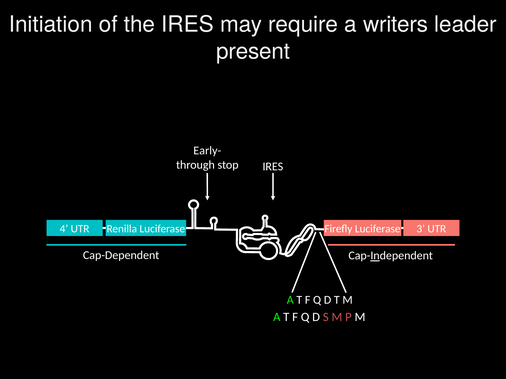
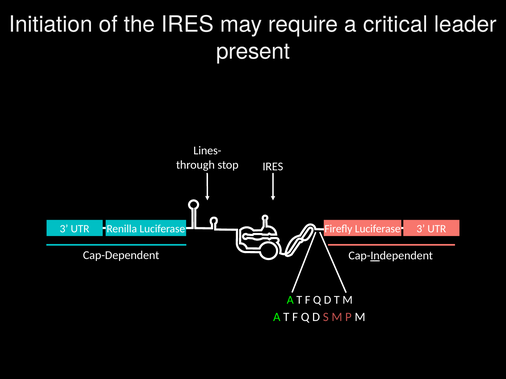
writers: writers -> critical
Early-: Early- -> Lines-
4 at (64, 229): 4 -> 3
